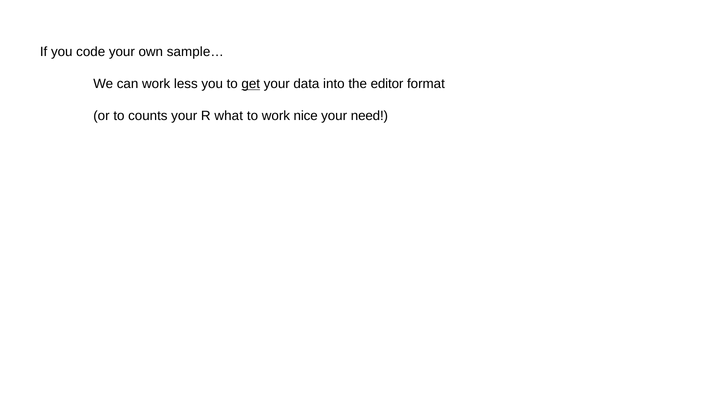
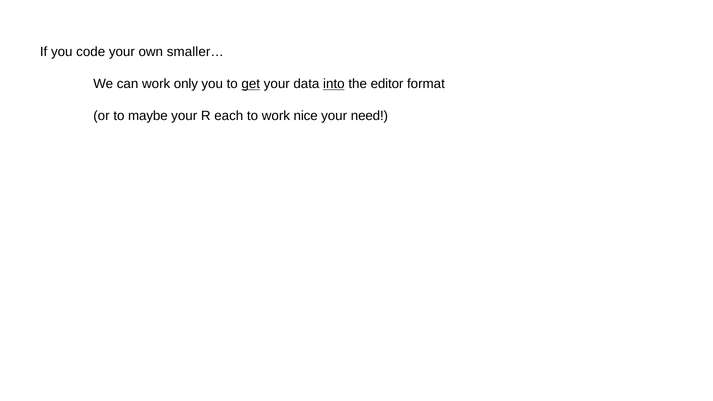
sample…: sample… -> smaller…
less: less -> only
into underline: none -> present
counts: counts -> maybe
what: what -> each
